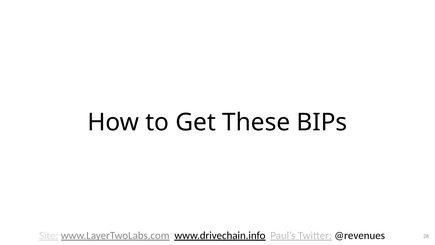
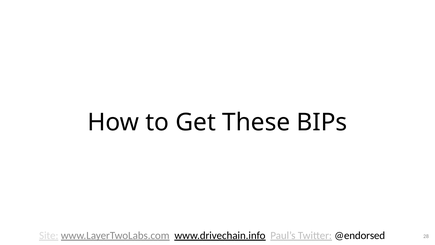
@revenues: @revenues -> @endorsed
